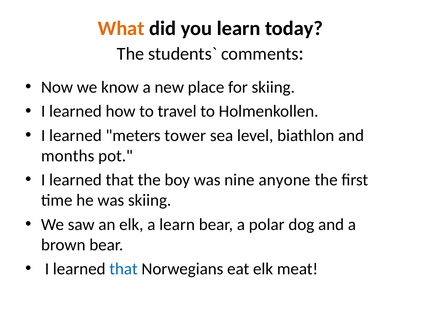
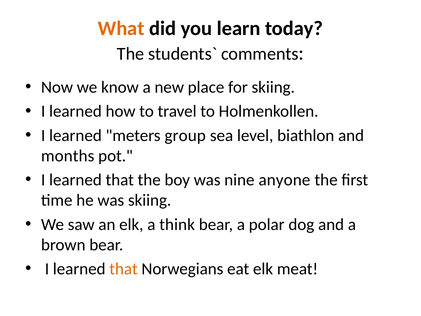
tower: tower -> group
a learn: learn -> think
that at (124, 269) colour: blue -> orange
